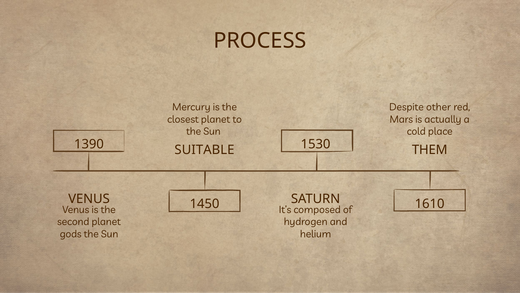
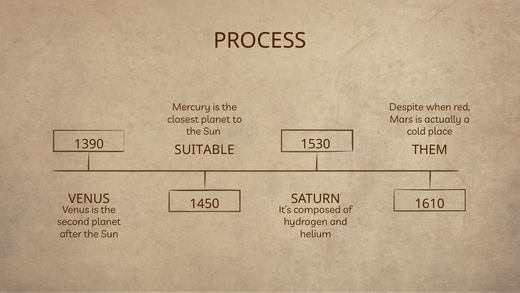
other: other -> when
gods: gods -> after
